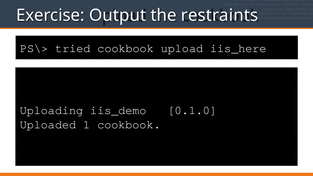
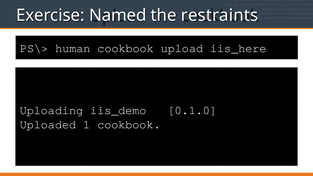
Output: Output -> Named
tried: tried -> human
